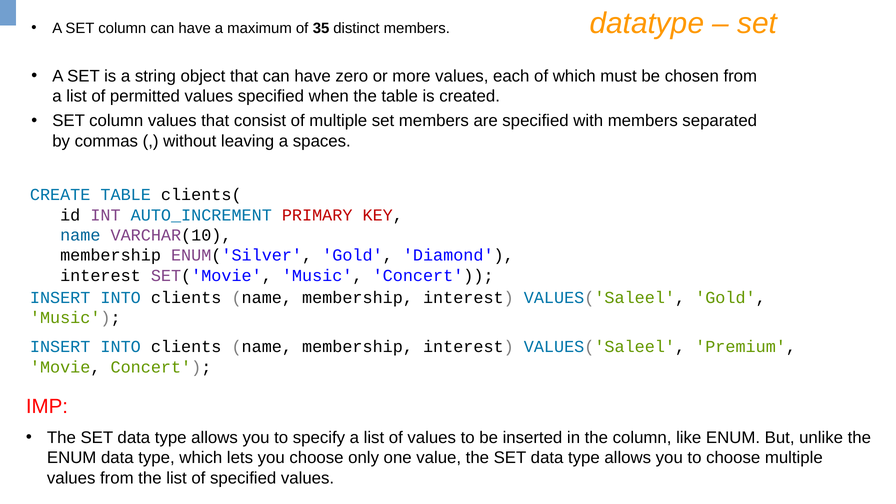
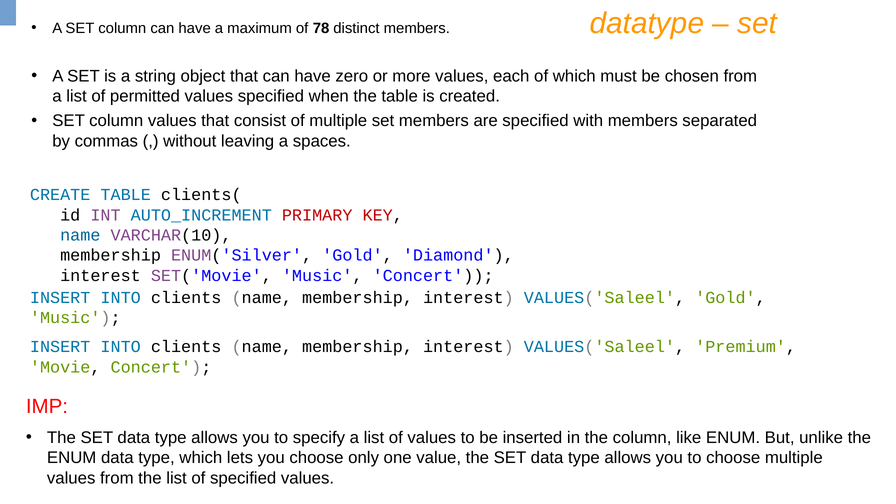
35: 35 -> 78
